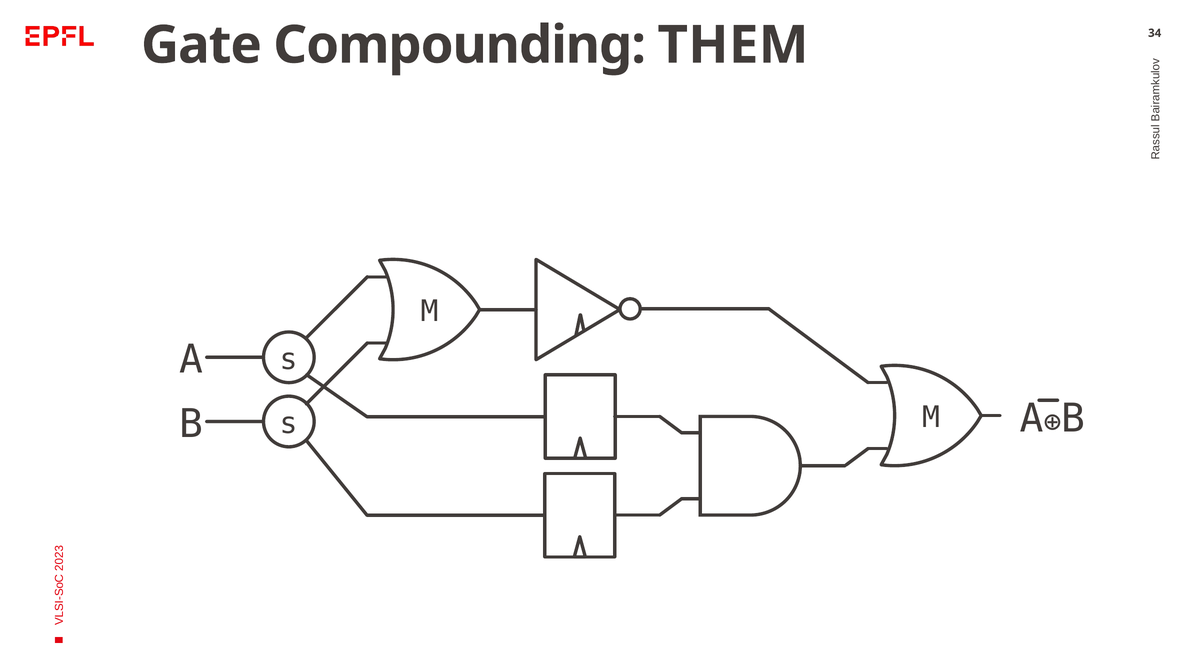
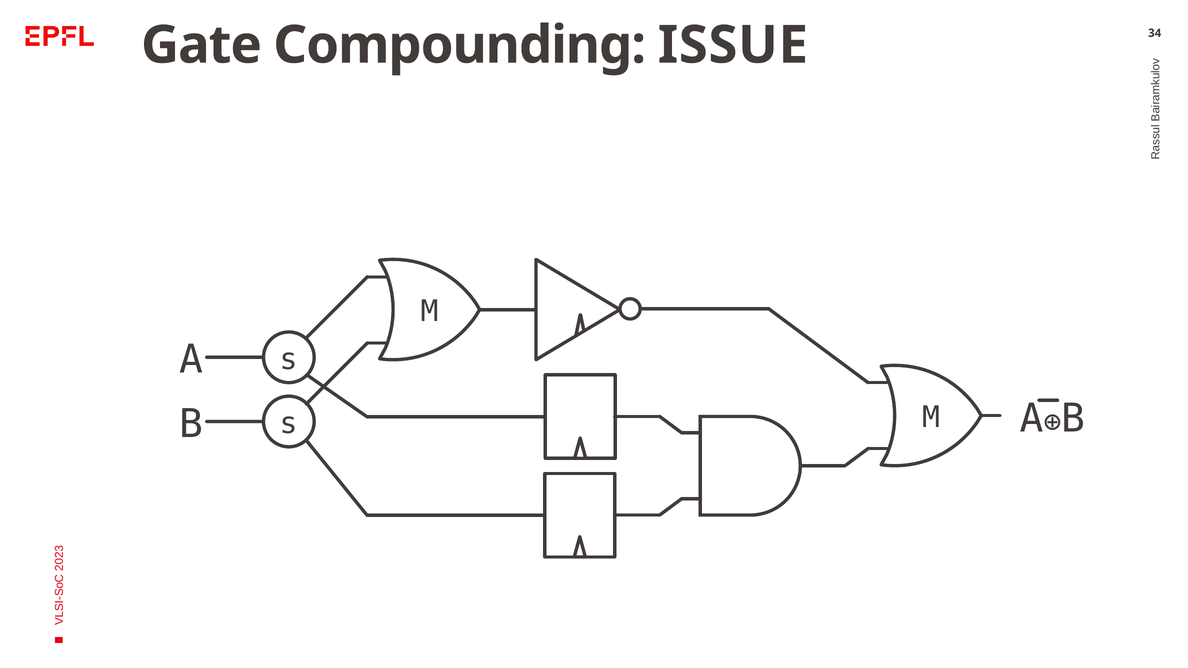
THEM: THEM -> ISSUE
